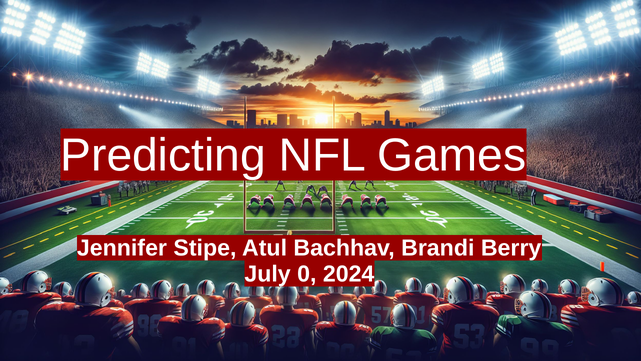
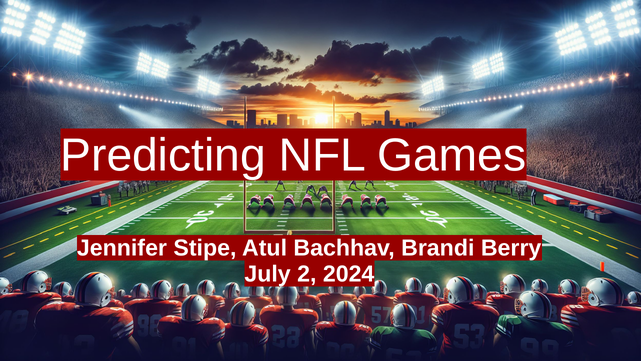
0: 0 -> 2
